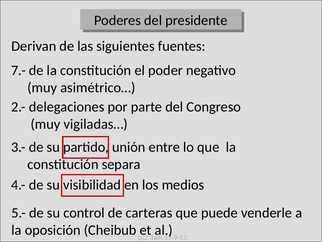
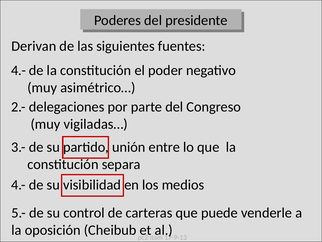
7.- at (18, 70): 7.- -> 4.-
